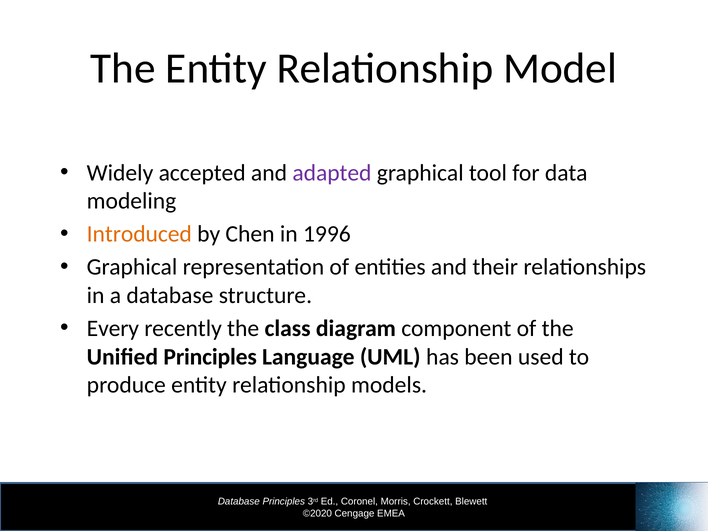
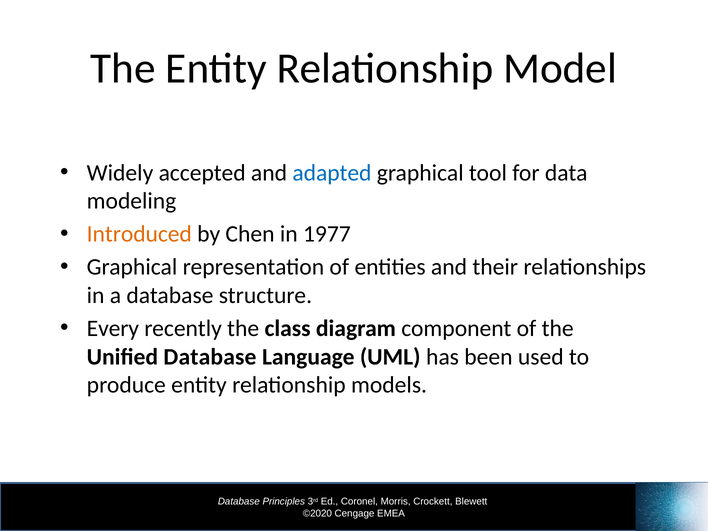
adapted colour: purple -> blue
1996: 1996 -> 1977
Unified Principles: Principles -> Database
